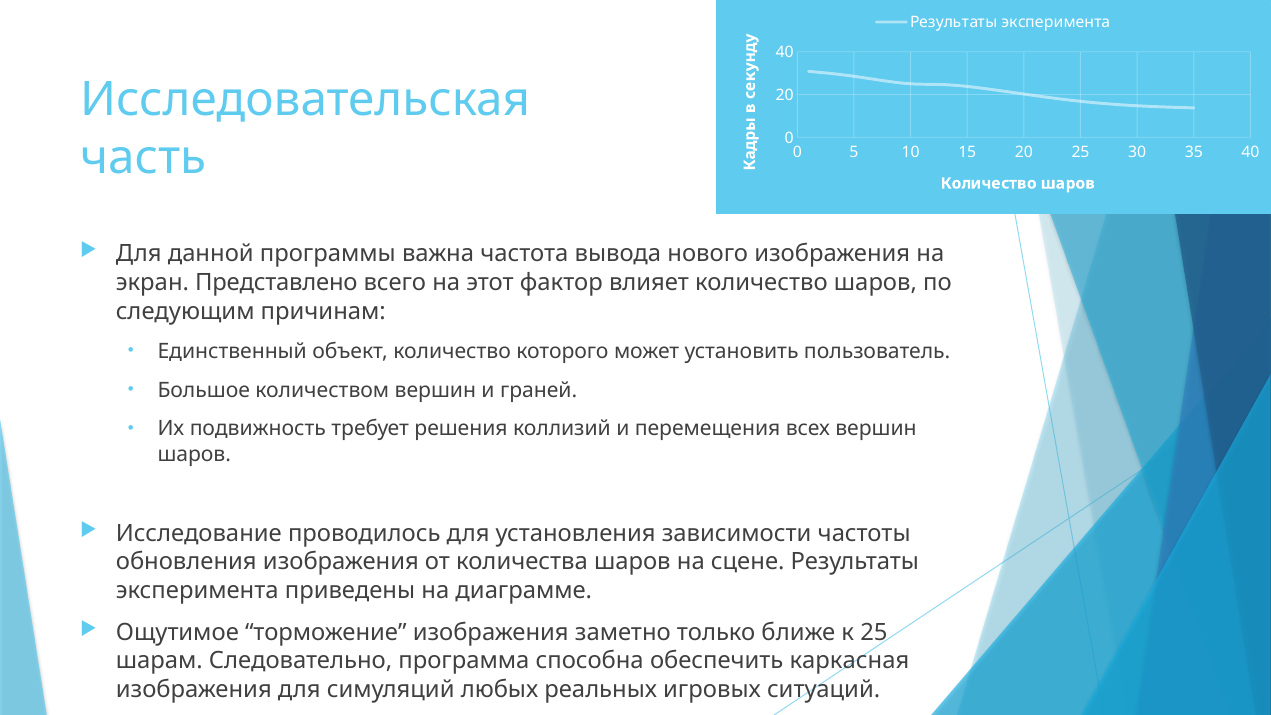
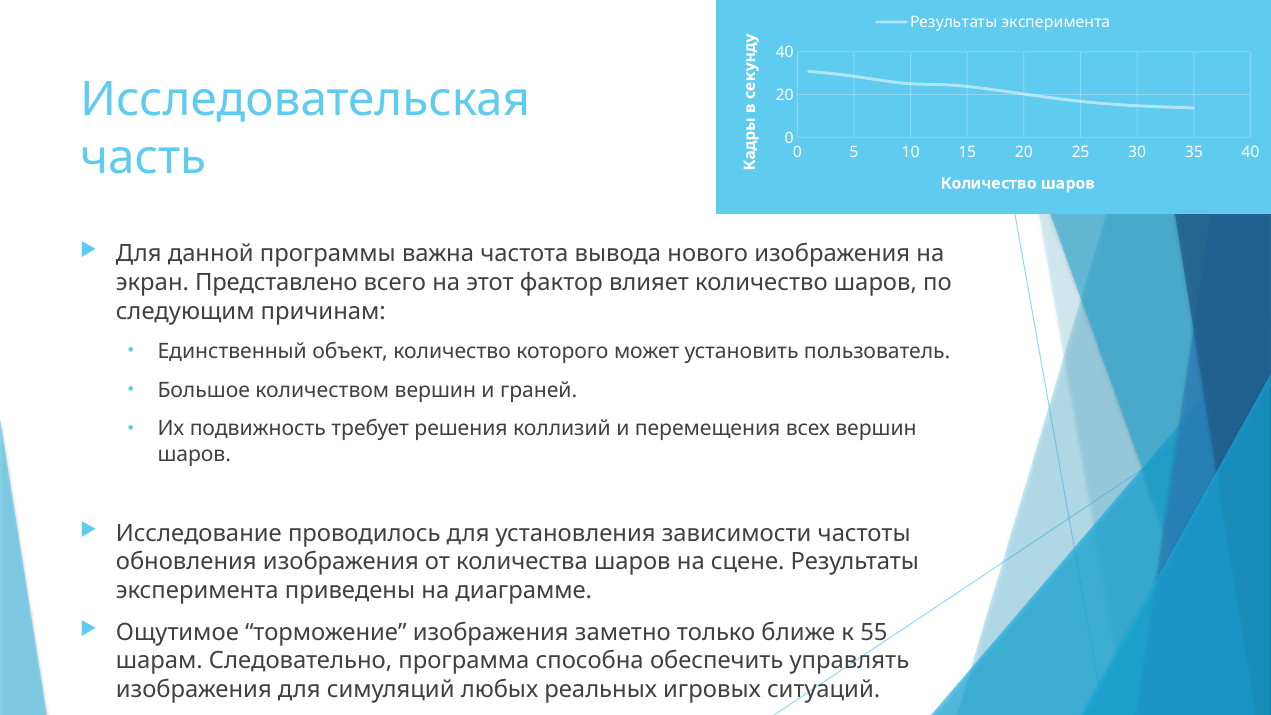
к 25: 25 -> 55
каркасная: каркасная -> управлять
